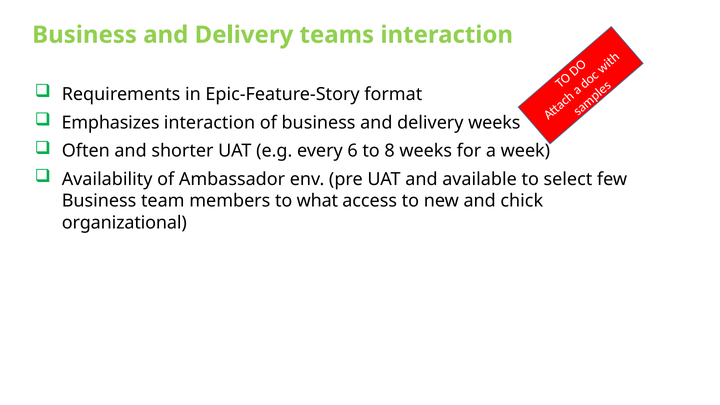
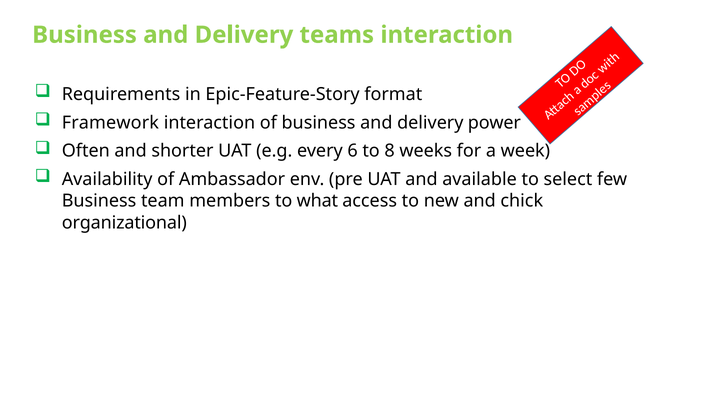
Emphasizes: Emphasizes -> Framework
delivery weeks: weeks -> power
